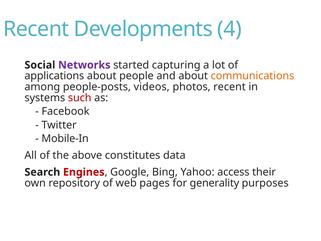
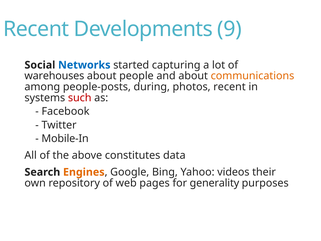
4: 4 -> 9
Networks colour: purple -> blue
applications: applications -> warehouses
videos: videos -> during
Engines colour: red -> orange
access: access -> videos
